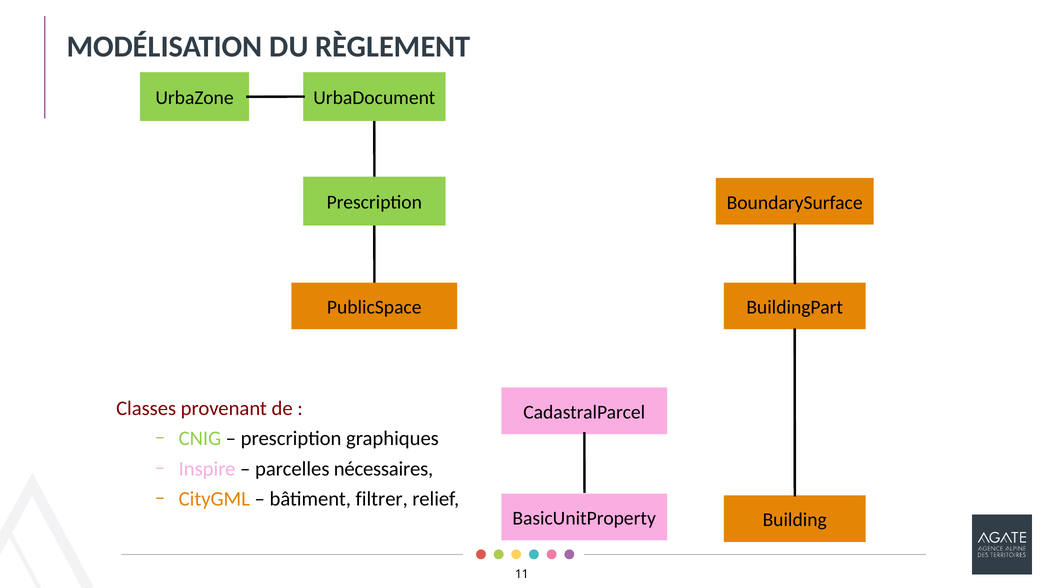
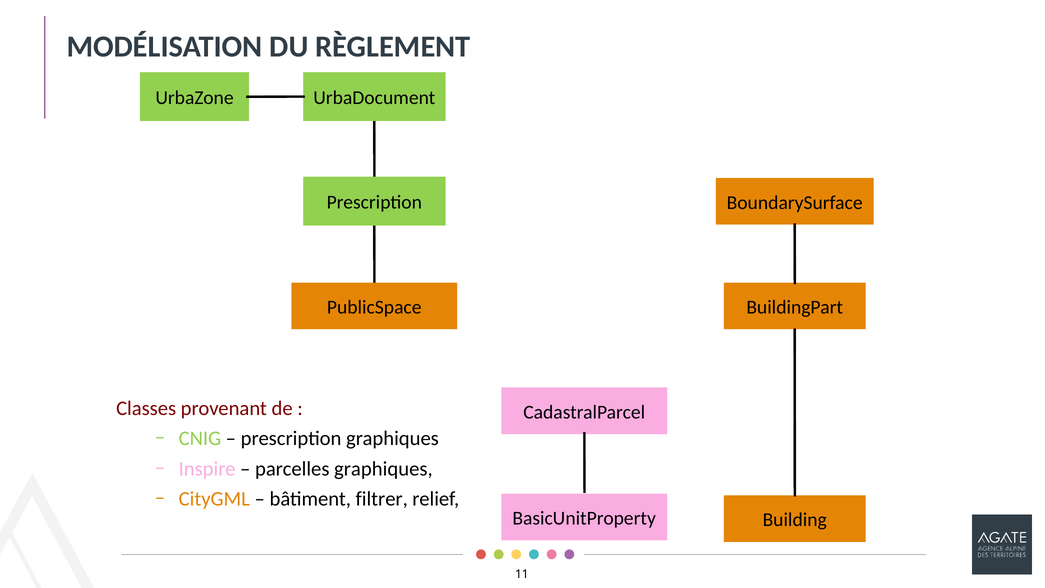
parcelles nécessaires: nécessaires -> graphiques
